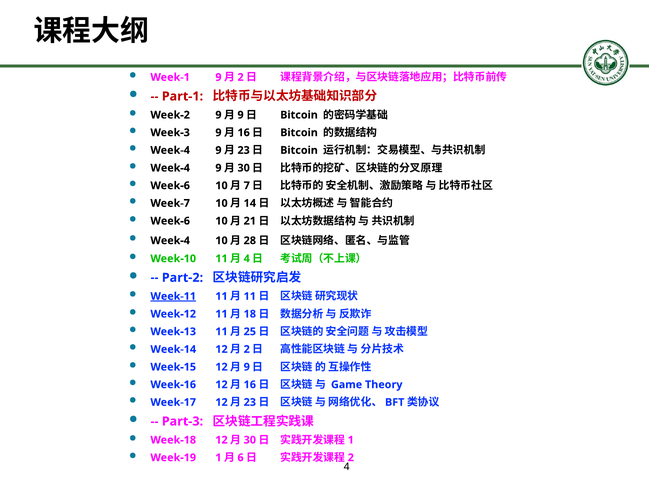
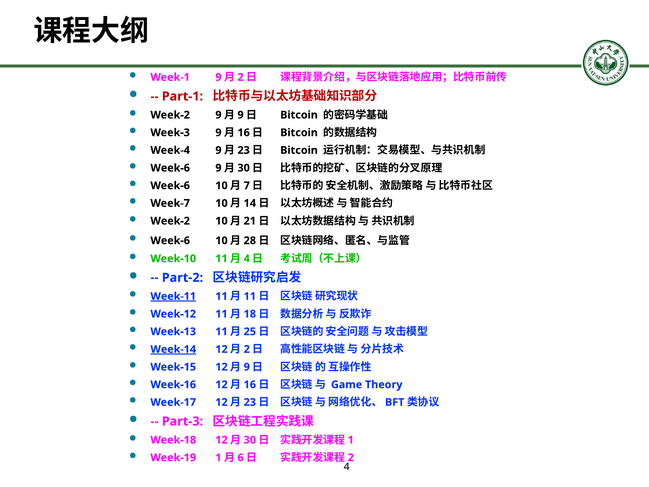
Week-4 at (170, 168): Week-4 -> Week-6
Week-6 at (170, 221): Week-6 -> Week-2
Week-4 at (170, 240): Week-4 -> Week-6
Week-14 underline: none -> present
